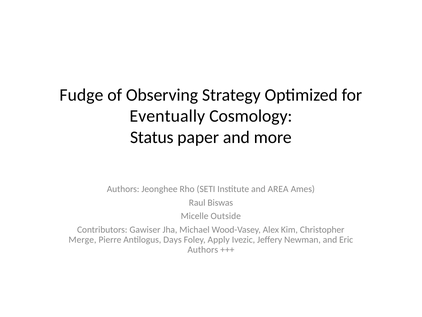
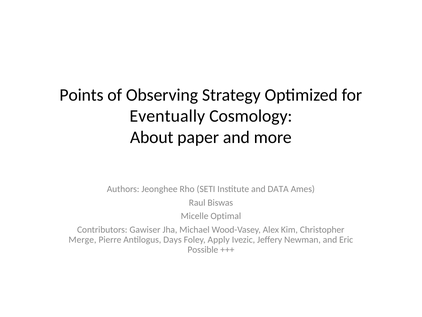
Fudge: Fudge -> Points
Status: Status -> About
AREA: AREA -> DATA
Outside: Outside -> Optimal
Authors at (203, 249): Authors -> Possible
